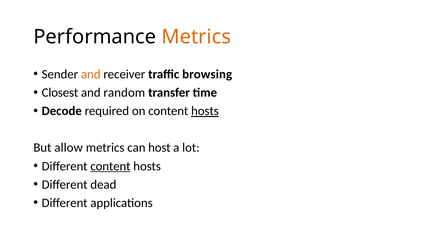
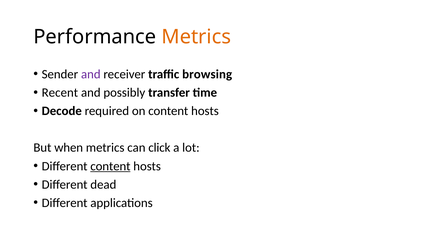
and at (91, 74) colour: orange -> purple
Closest: Closest -> Recent
random: random -> possibly
hosts at (205, 111) underline: present -> none
allow: allow -> when
host: host -> click
